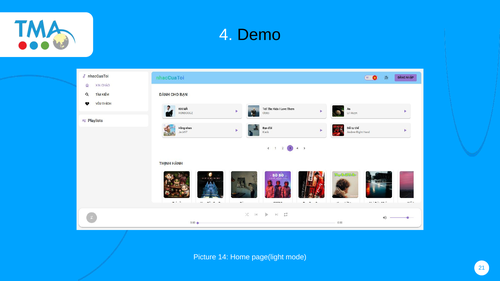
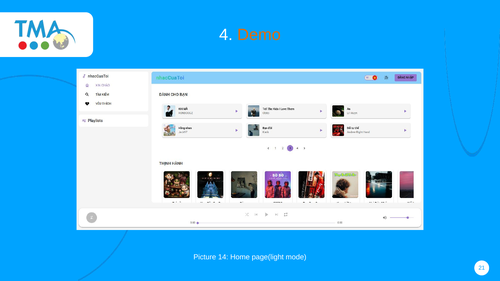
Demo colour: black -> orange
